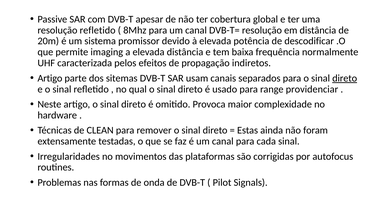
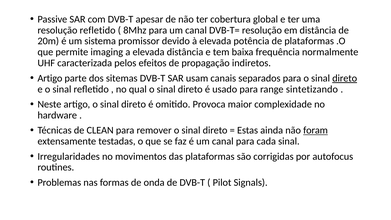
de descodificar: descodificar -> plataformas
providenciar: providenciar -> sintetizando
foram underline: none -> present
